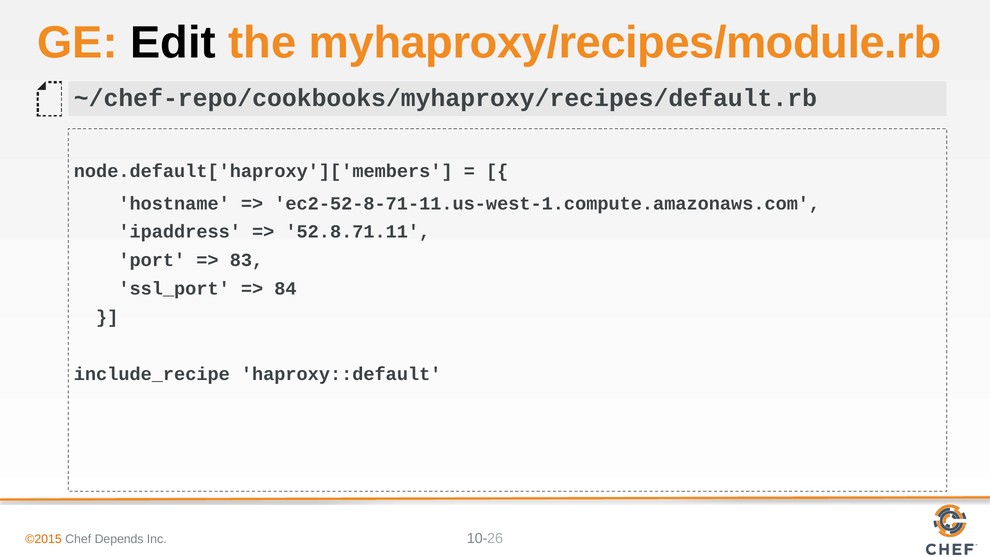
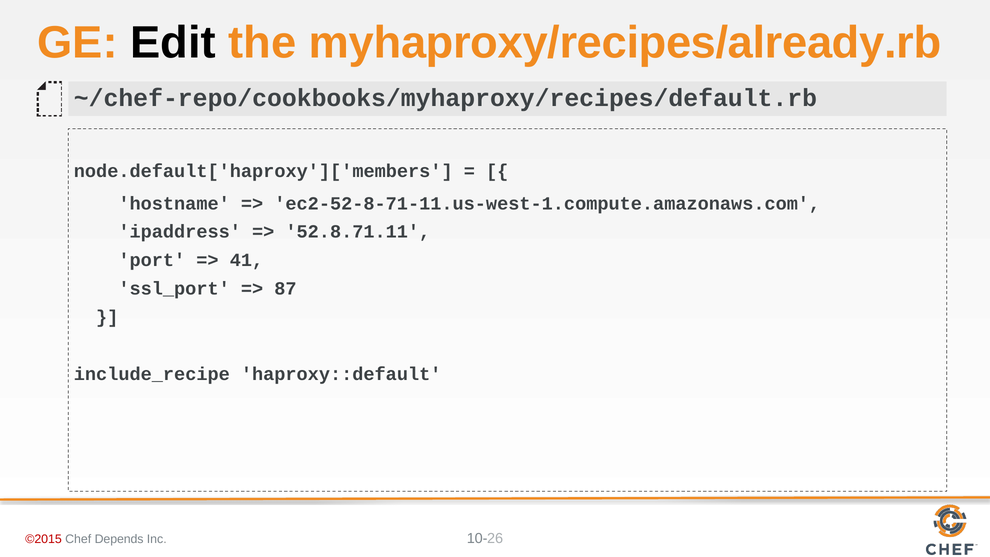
myhaproxy/recipes/module.rb: myhaproxy/recipes/module.rb -> myhaproxy/recipes/already.rb
83: 83 -> 41
84: 84 -> 87
©2015 colour: orange -> red
